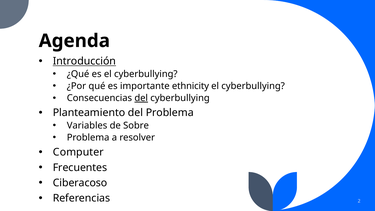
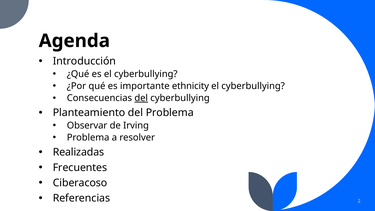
Introducción underline: present -> none
Variables: Variables -> Observar
Sobre: Sobre -> Irving
Computer: Computer -> Realizadas
